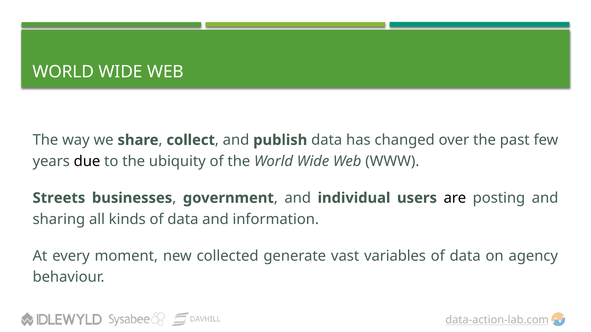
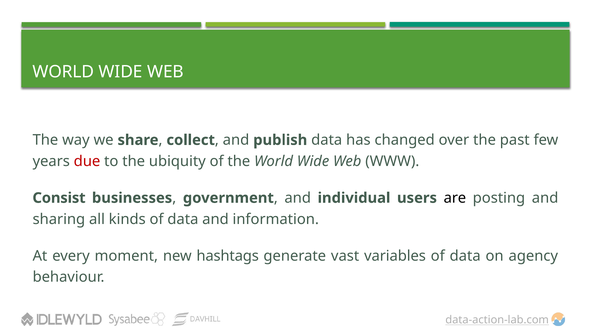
due colour: black -> red
Streets: Streets -> Consist
collected: collected -> hashtags
